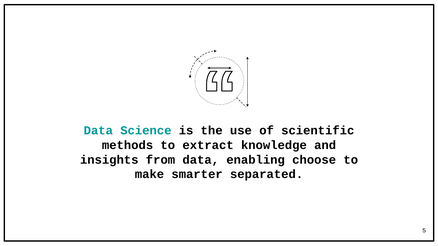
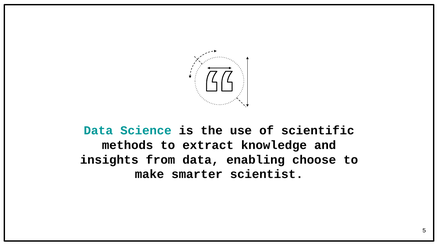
separated: separated -> scientist
